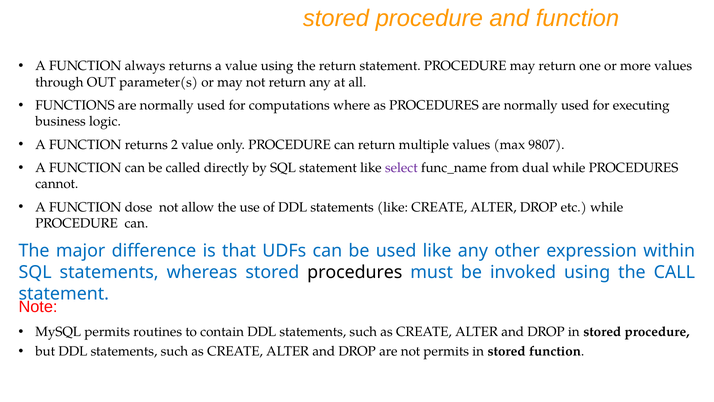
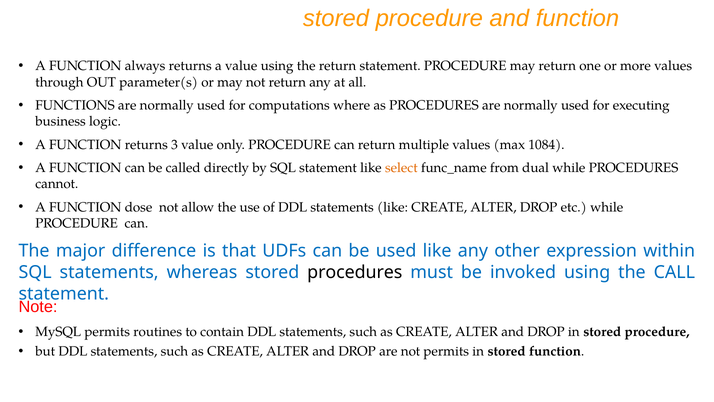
2: 2 -> 3
9807: 9807 -> 1084
select colour: purple -> orange
